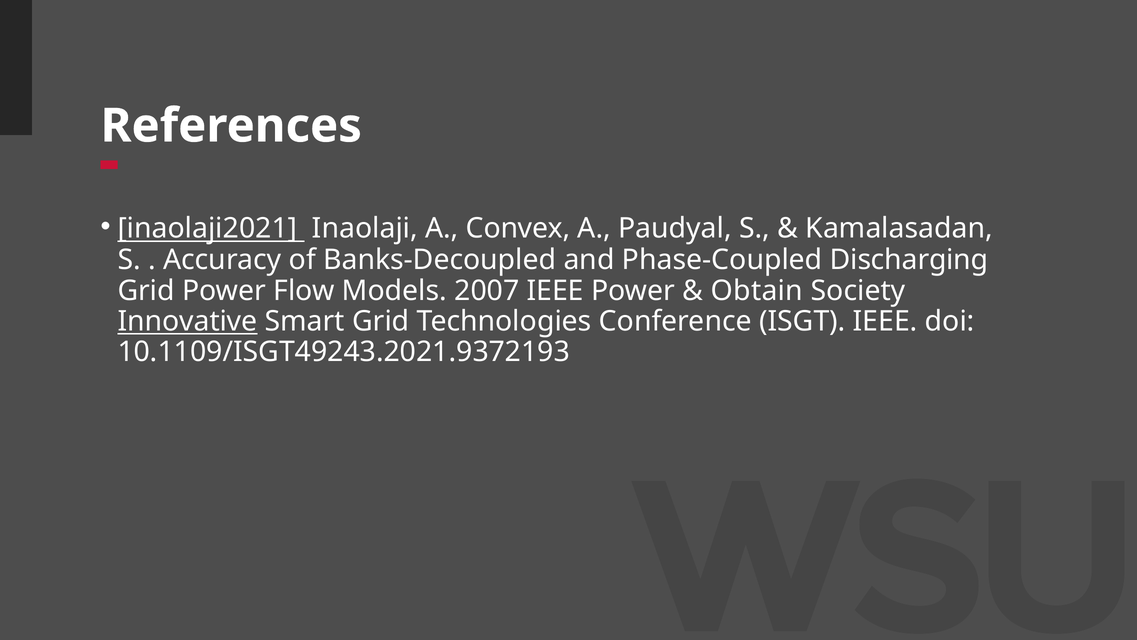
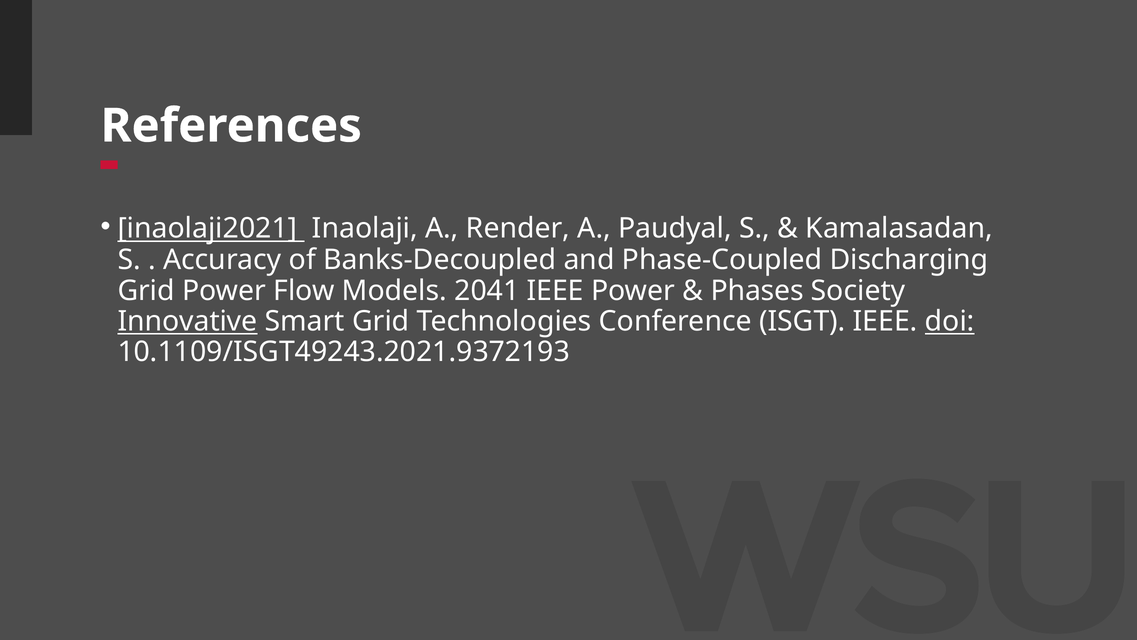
Convex: Convex -> Render
2007: 2007 -> 2041
Obtain: Obtain -> Phases
doi underline: none -> present
